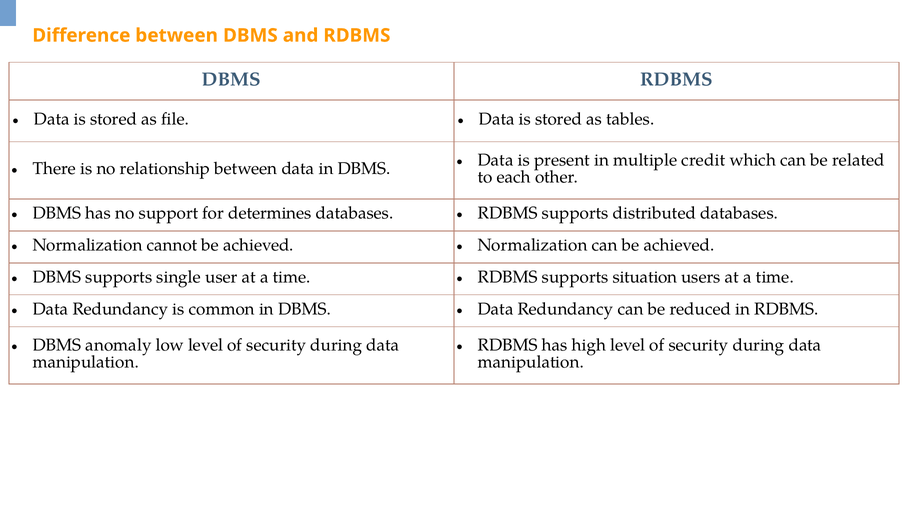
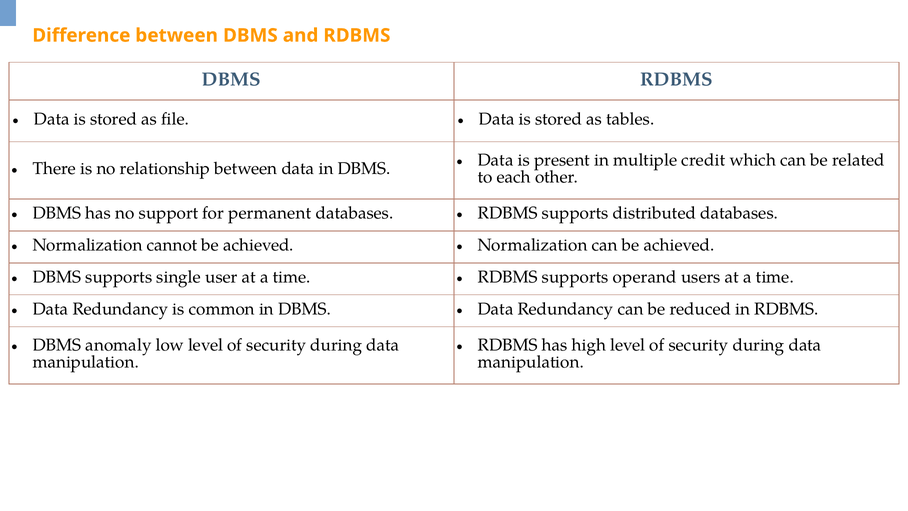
determines: determines -> permanent
situation: situation -> operand
